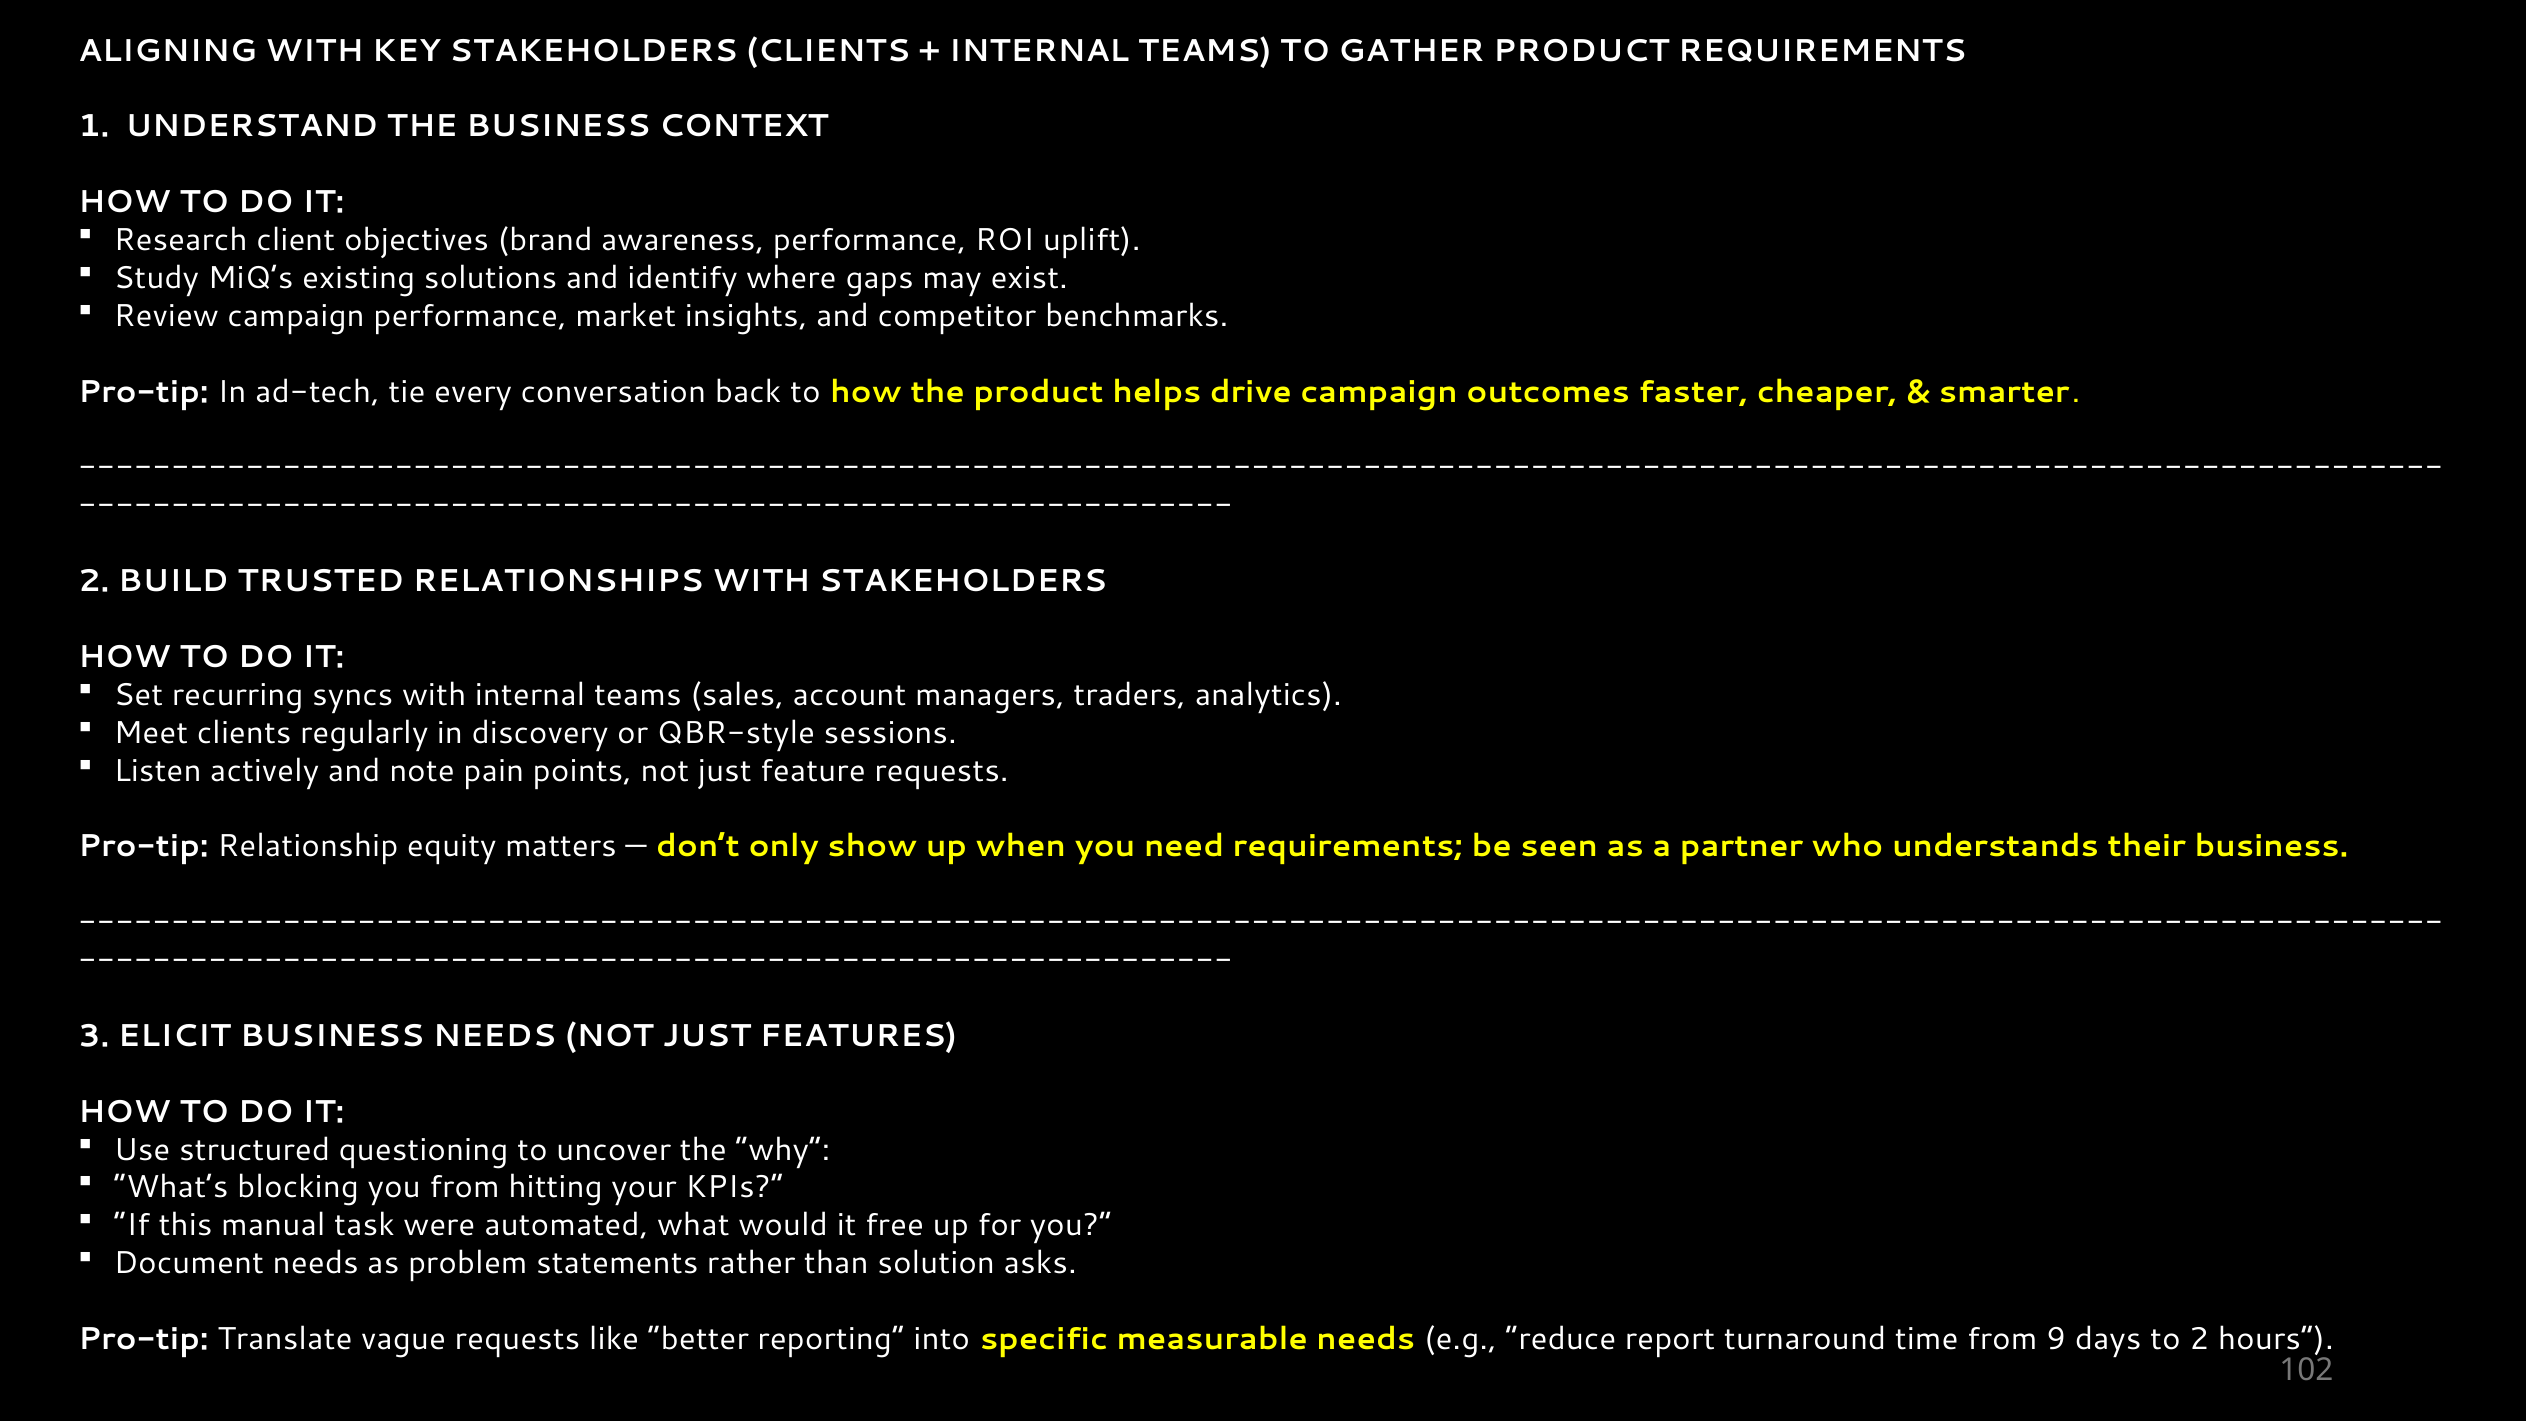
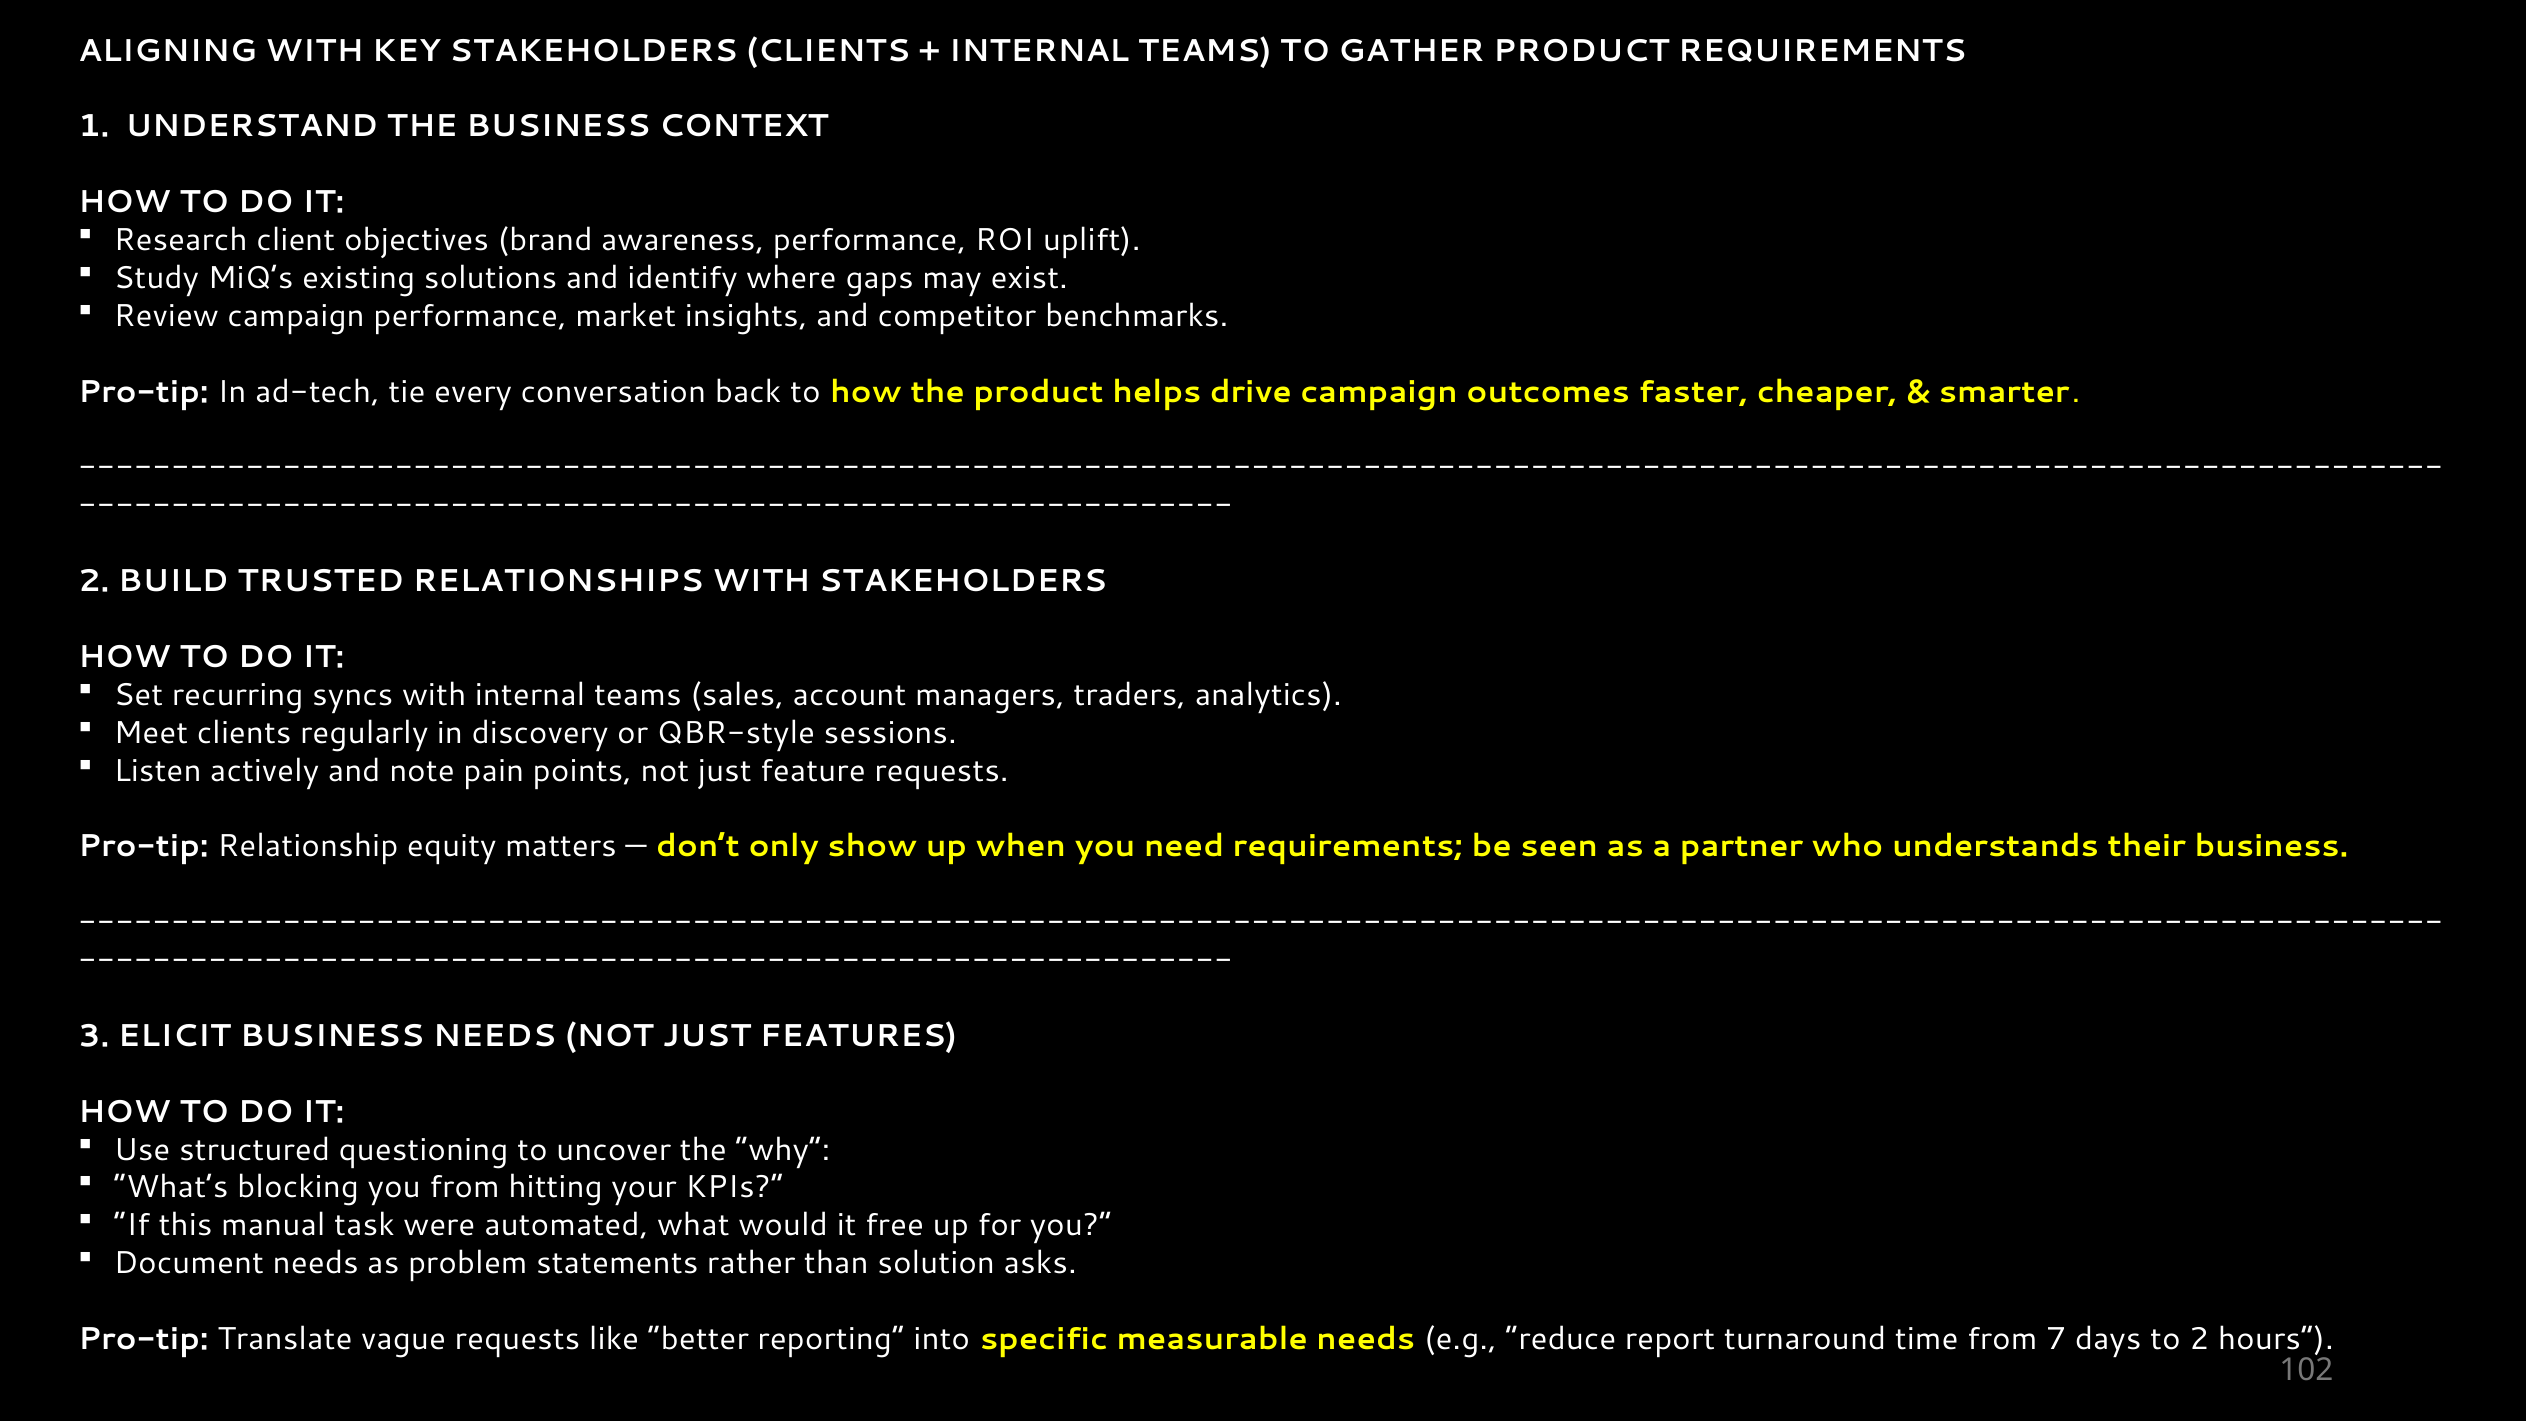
9: 9 -> 7
